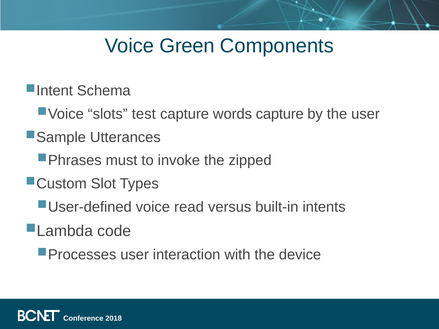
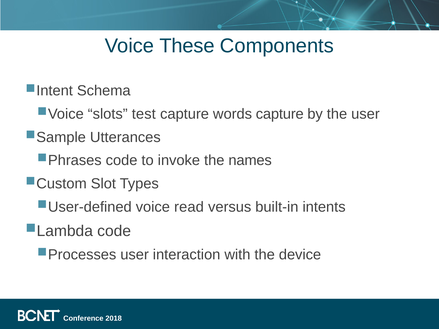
Green: Green -> These
must at (122, 161): must -> code
zipped: zipped -> names
